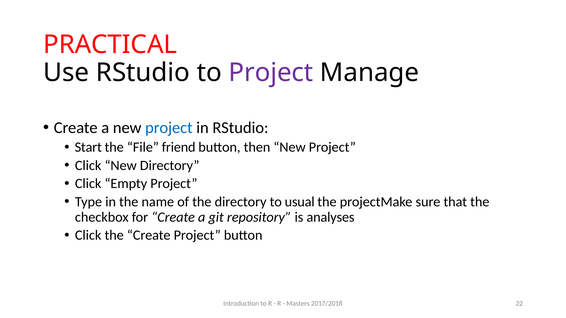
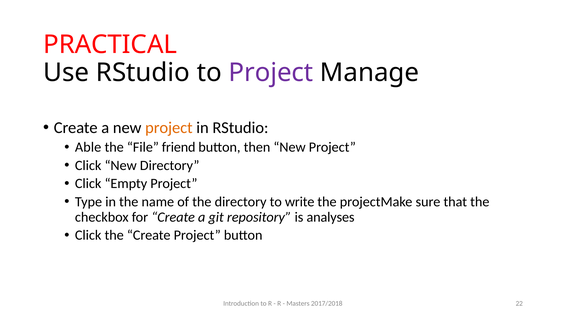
project at (169, 128) colour: blue -> orange
Start: Start -> Able
usual: usual -> write
